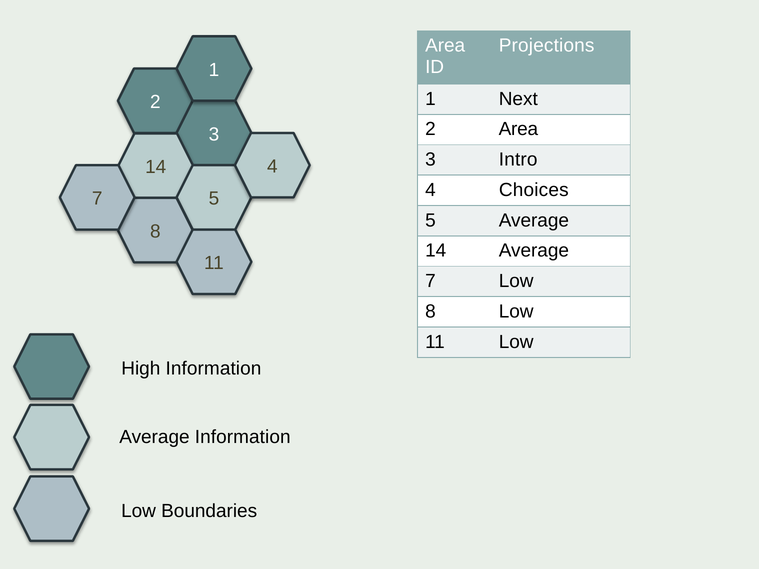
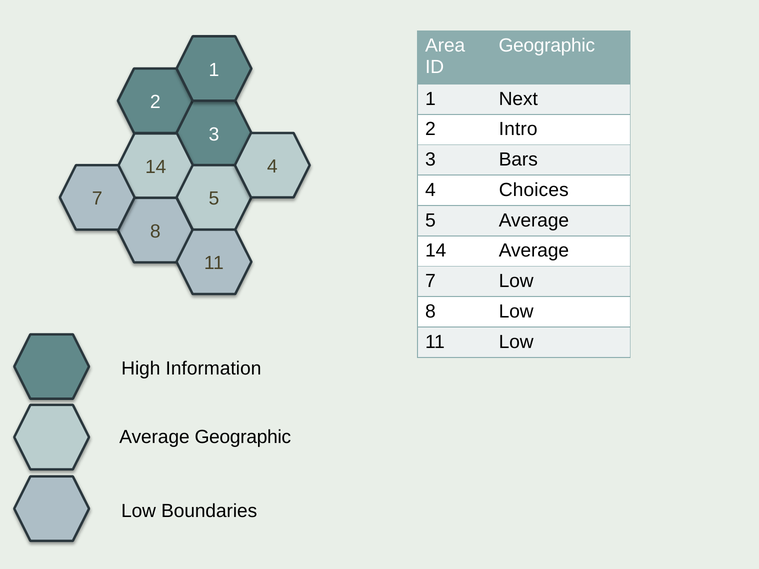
Projections at (547, 46): Projections -> Geographic
2 Area: Area -> Intro
Intro: Intro -> Bars
Average Information: Information -> Geographic
